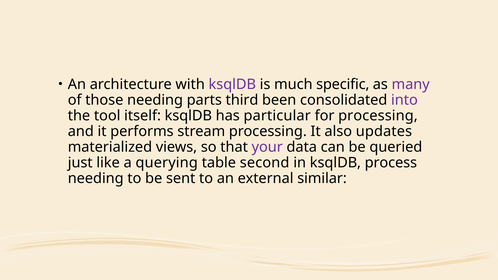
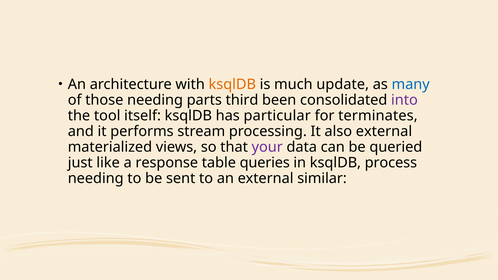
ksqlDB at (232, 84) colour: purple -> orange
specific: specific -> update
many colour: purple -> blue
for processing: processing -> terminates
also updates: updates -> external
querying: querying -> response
second: second -> queries
